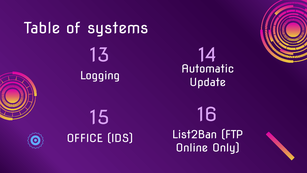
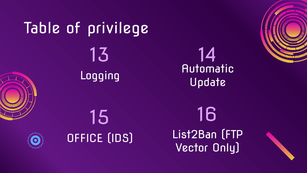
systems: systems -> privilege
Online: Online -> Vector
